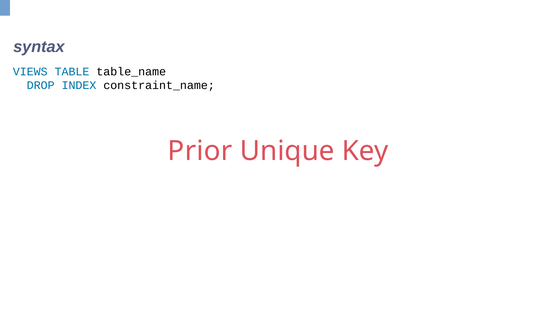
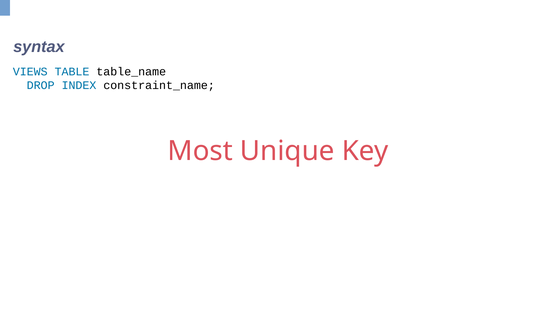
Prior: Prior -> Most
